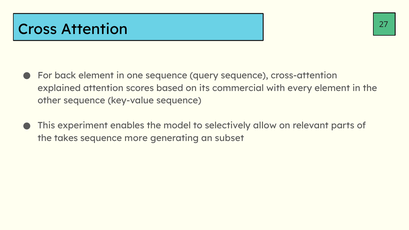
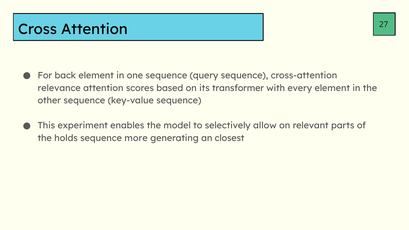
explained: explained -> relevance
commercial: commercial -> transformer
takes: takes -> holds
subset: subset -> closest
